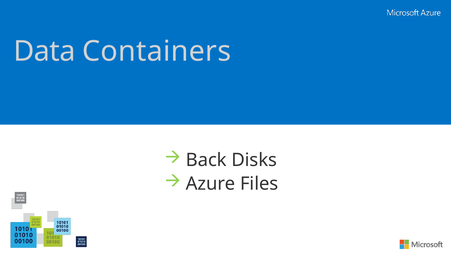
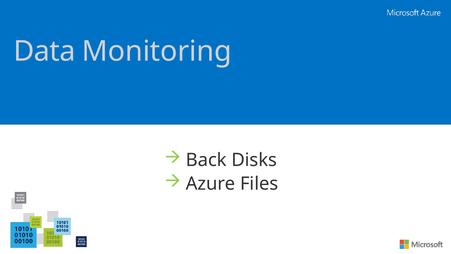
Containers: Containers -> Monitoring
